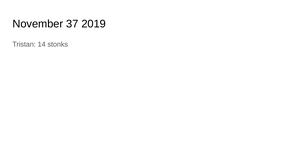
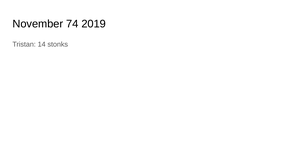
37: 37 -> 74
